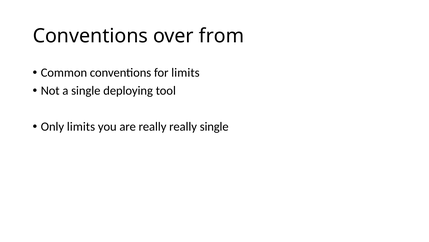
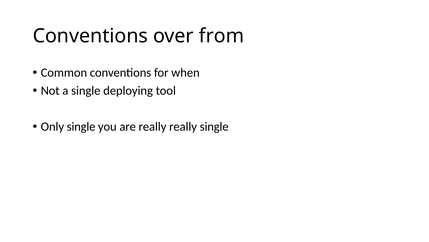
for limits: limits -> when
Only limits: limits -> single
